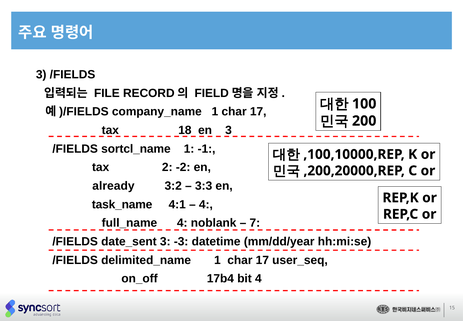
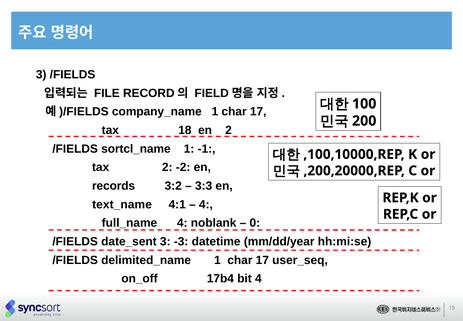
en 3: 3 -> 2
already: already -> records
task_name: task_name -> text_name
7: 7 -> 0
